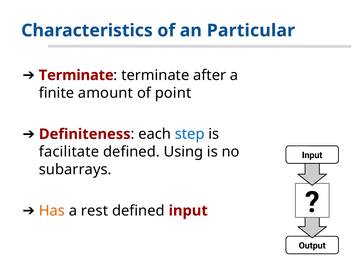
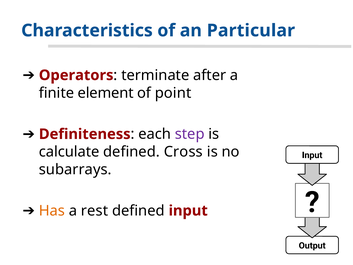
Terminate at (76, 75): Terminate -> Operators
amount: amount -> element
step colour: blue -> purple
facilitate: facilitate -> calculate
Using: Using -> Cross
